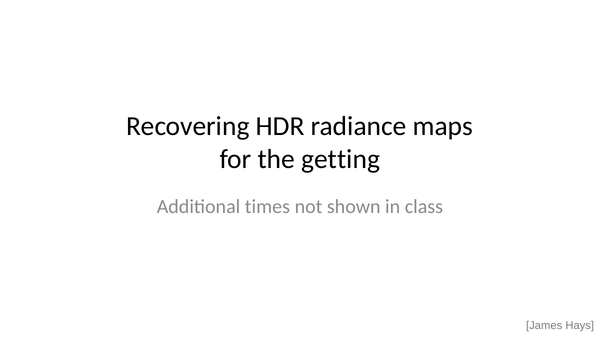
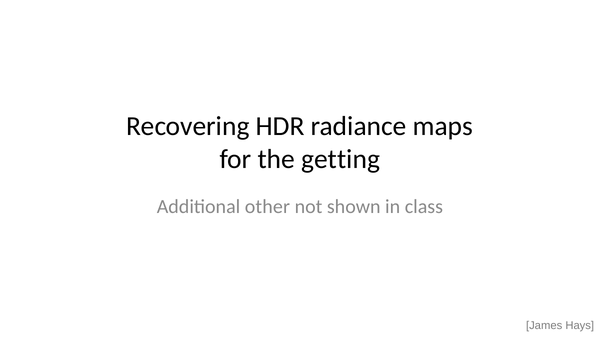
times: times -> other
